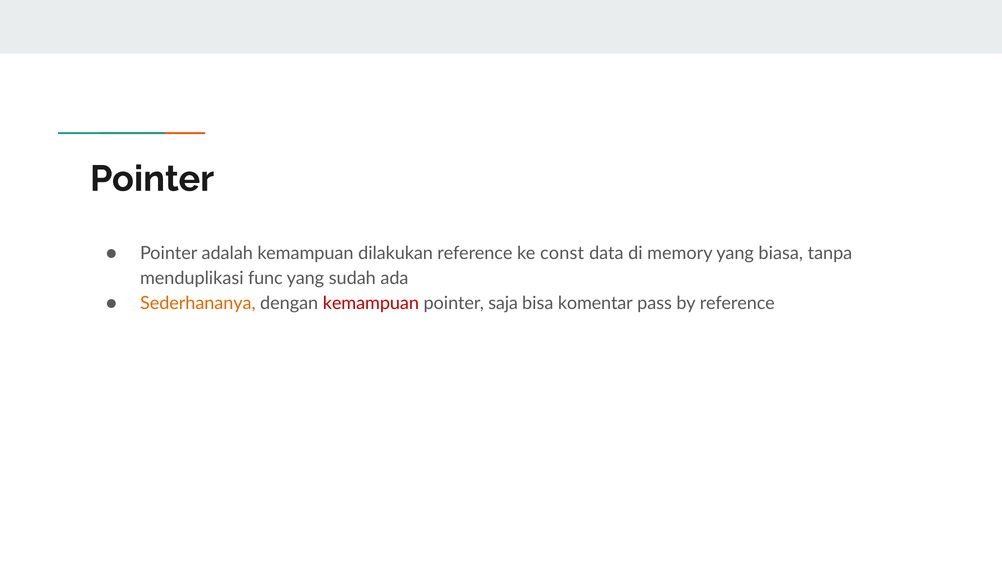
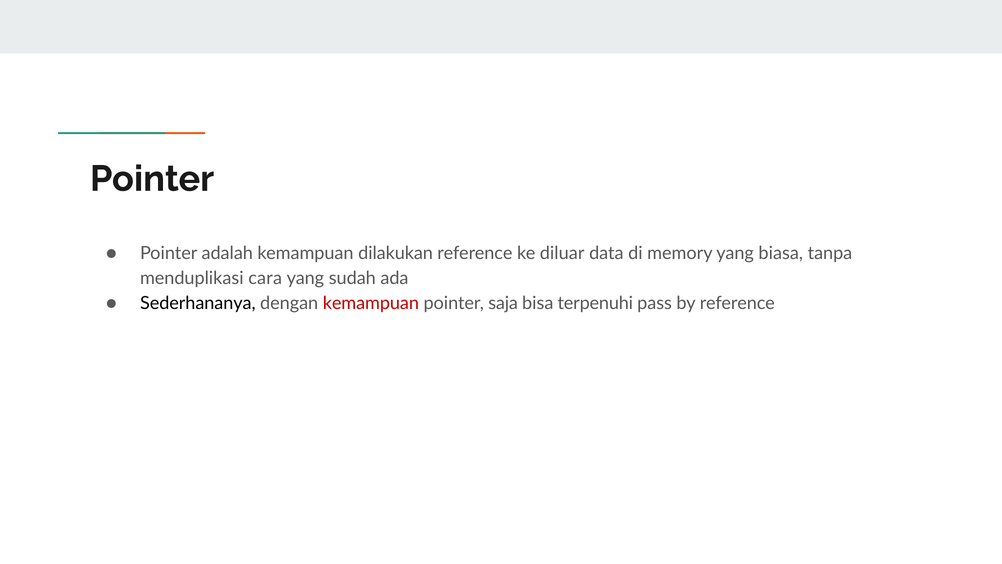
const: const -> diluar
func: func -> cara
Sederhananya colour: orange -> black
komentar: komentar -> terpenuhi
